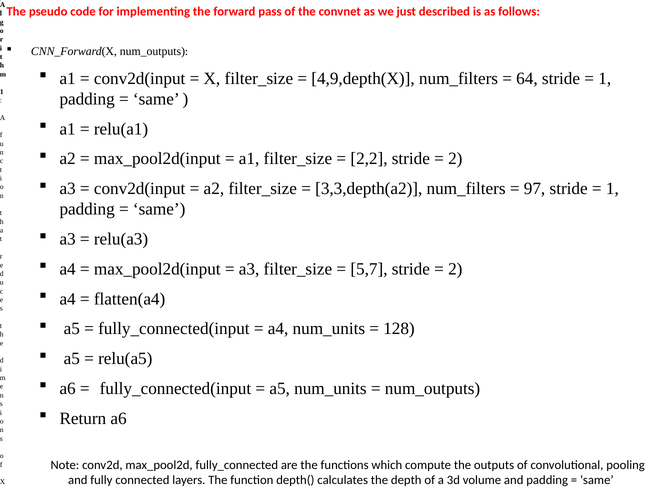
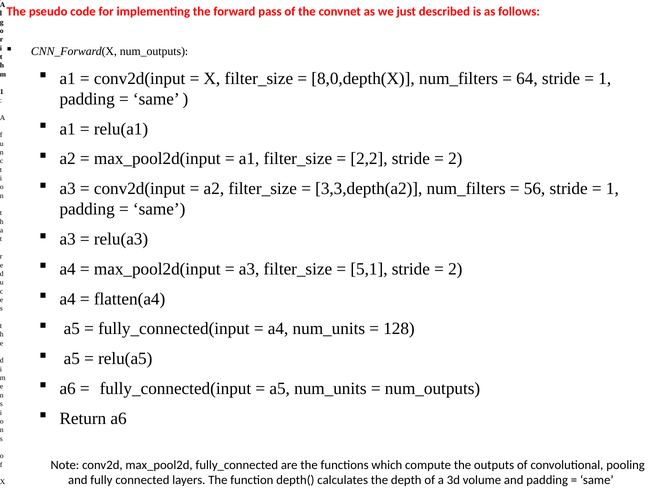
4,9,depth(X: 4,9,depth(X -> 8,0,depth(X
97: 97 -> 56
5,7: 5,7 -> 5,1
